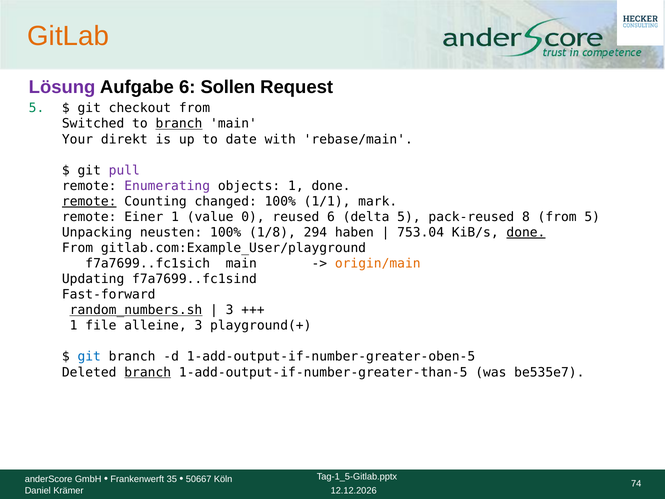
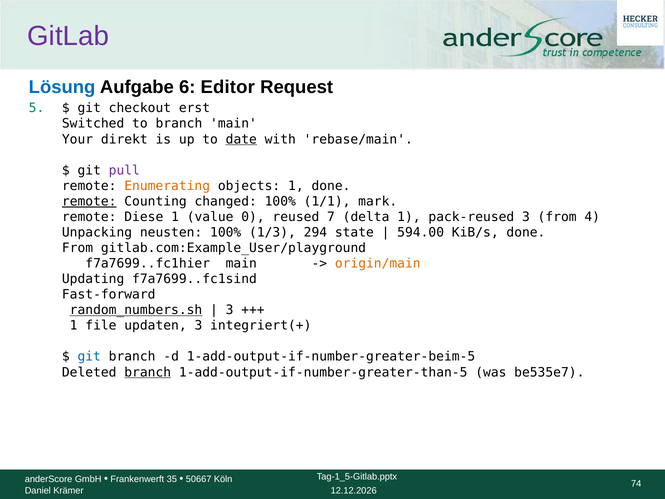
GitLab colour: orange -> purple
Lösung colour: purple -> blue
Sollen: Sollen -> Editor
checkout from: from -> erst
branch at (179, 124) underline: present -> none
date underline: none -> present
Enumerating colour: purple -> orange
Einer: Einer -> Diese
reused 6: 6 -> 7
delta 5: 5 -> 1
pack-reused 8: 8 -> 3
from 5: 5 -> 4
1/8: 1/8 -> 1/3
haben: haben -> state
753.04: 753.04 -> 594.00
done at (526, 232) underline: present -> none
f7a7699..fc1sich: f7a7699..fc1sich -> f7a7699..fc1hier
alleine: alleine -> updaten
playground(+: playground(+ -> integriert(+
1-add-output-if-number-greater-oben-5: 1-add-output-if-number-greater-oben-5 -> 1-add-output-if-number-greater-beim-5
